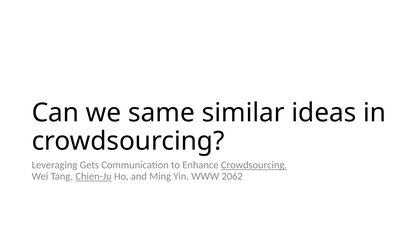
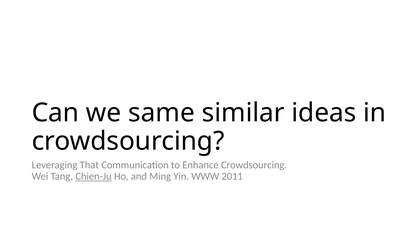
Gets: Gets -> That
Crowdsourcing at (254, 165) underline: present -> none
2062: 2062 -> 2011
